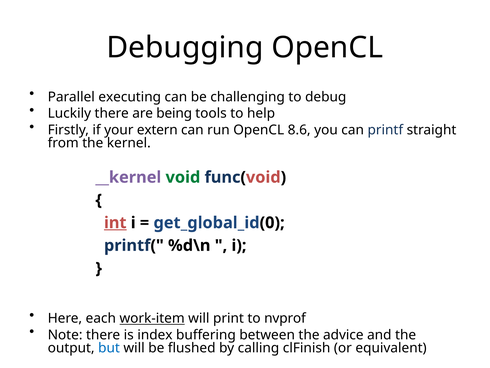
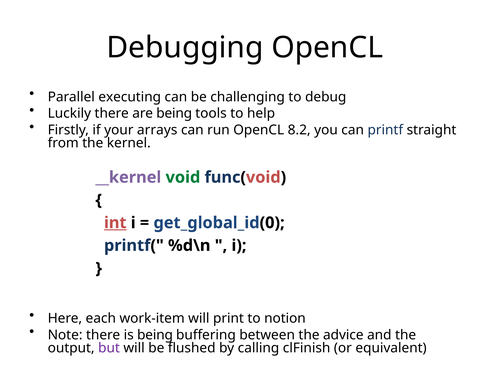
extern: extern -> arrays
8.6: 8.6 -> 8.2
work-item underline: present -> none
nvprof: nvprof -> notion
is index: index -> being
but colour: blue -> purple
